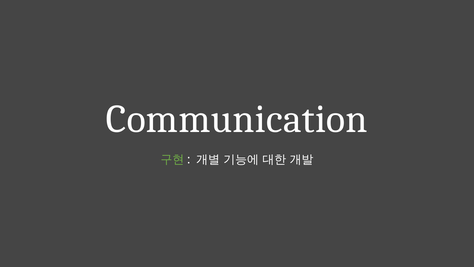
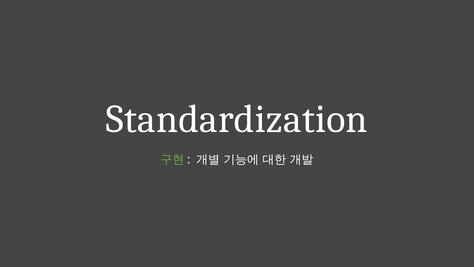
Communication: Communication -> Standardization
